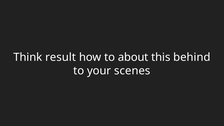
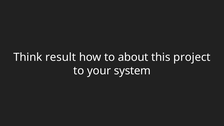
behind: behind -> project
scenes: scenes -> system
